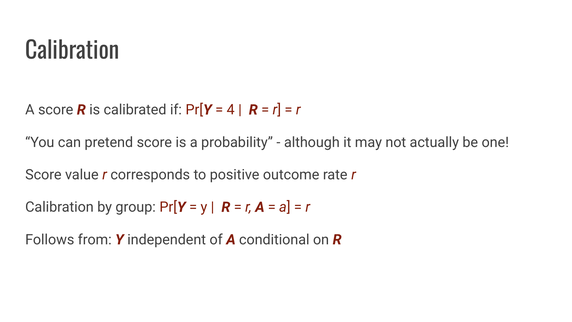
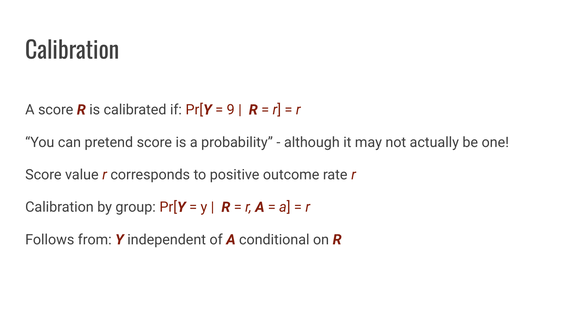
4: 4 -> 9
